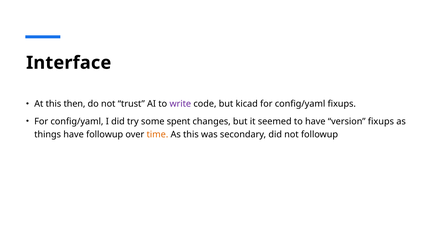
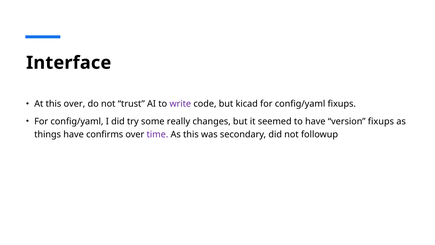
this then: then -> over
spent: spent -> really
have followup: followup -> confirms
time colour: orange -> purple
